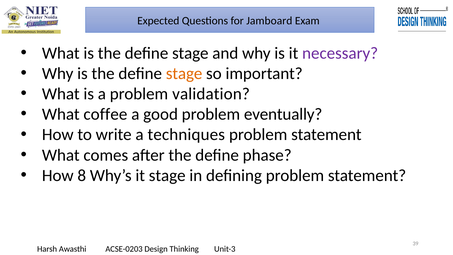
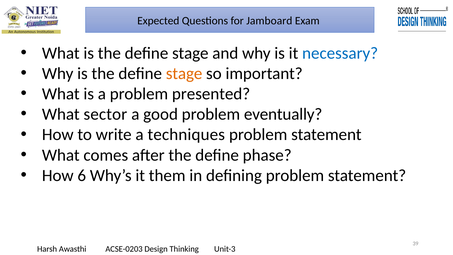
necessary colour: purple -> blue
validation: validation -> presented
coffee: coffee -> sector
8: 8 -> 6
it stage: stage -> them
